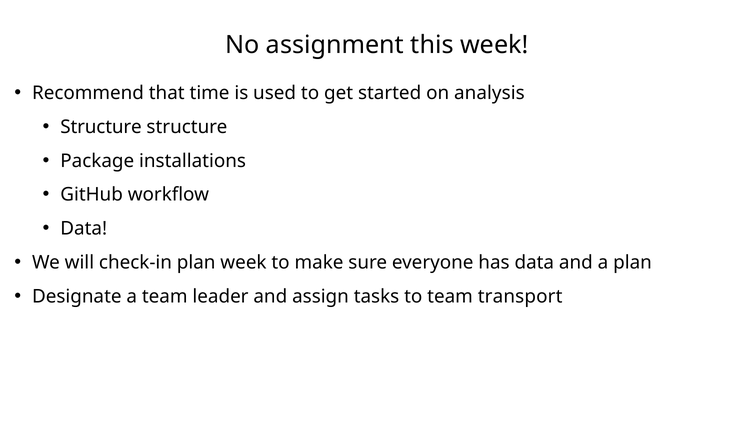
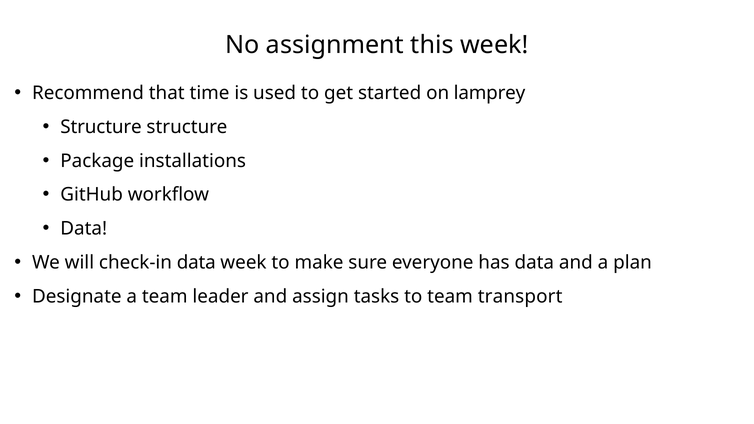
analysis: analysis -> lamprey
check-in plan: plan -> data
